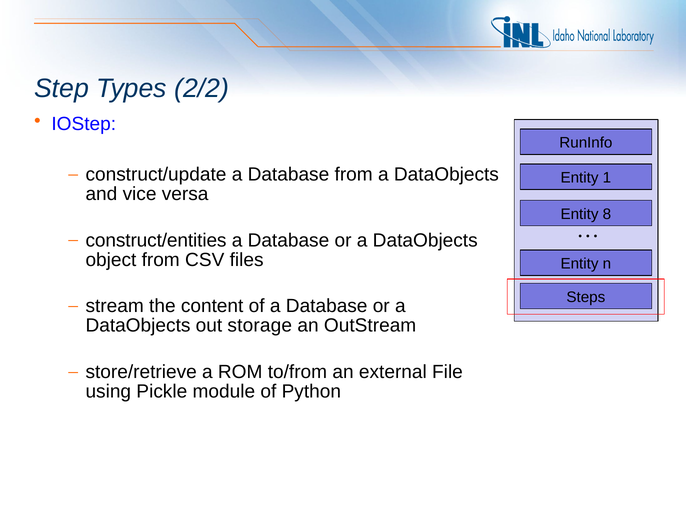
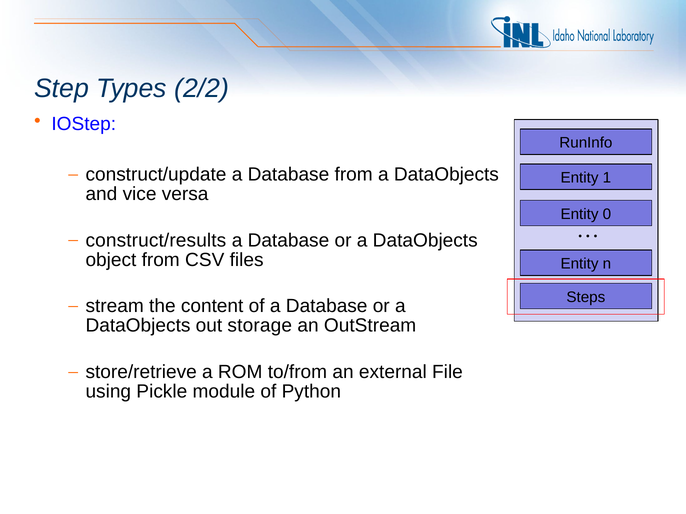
8: 8 -> 0
construct/entities: construct/entities -> construct/results
